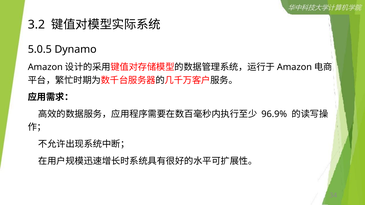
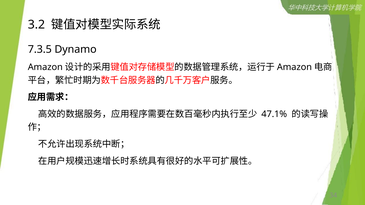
5.0.5: 5.0.5 -> 7.3.5
96.9%: 96.9% -> 47.1%
